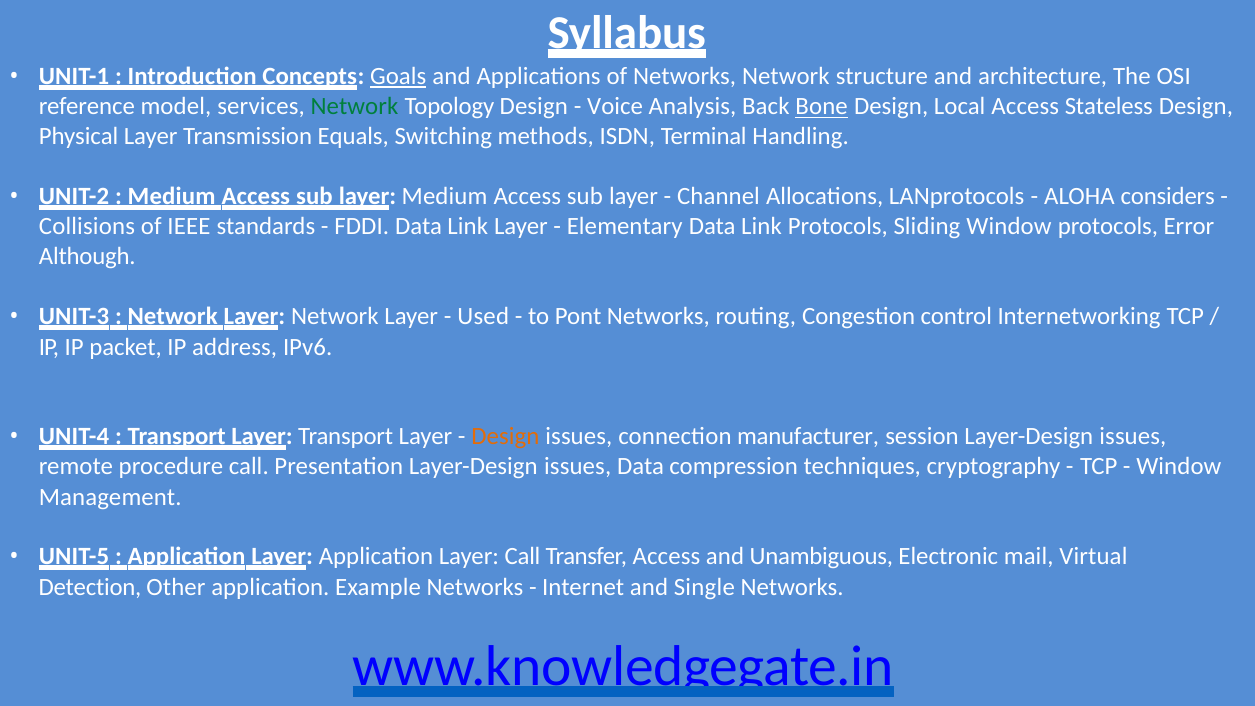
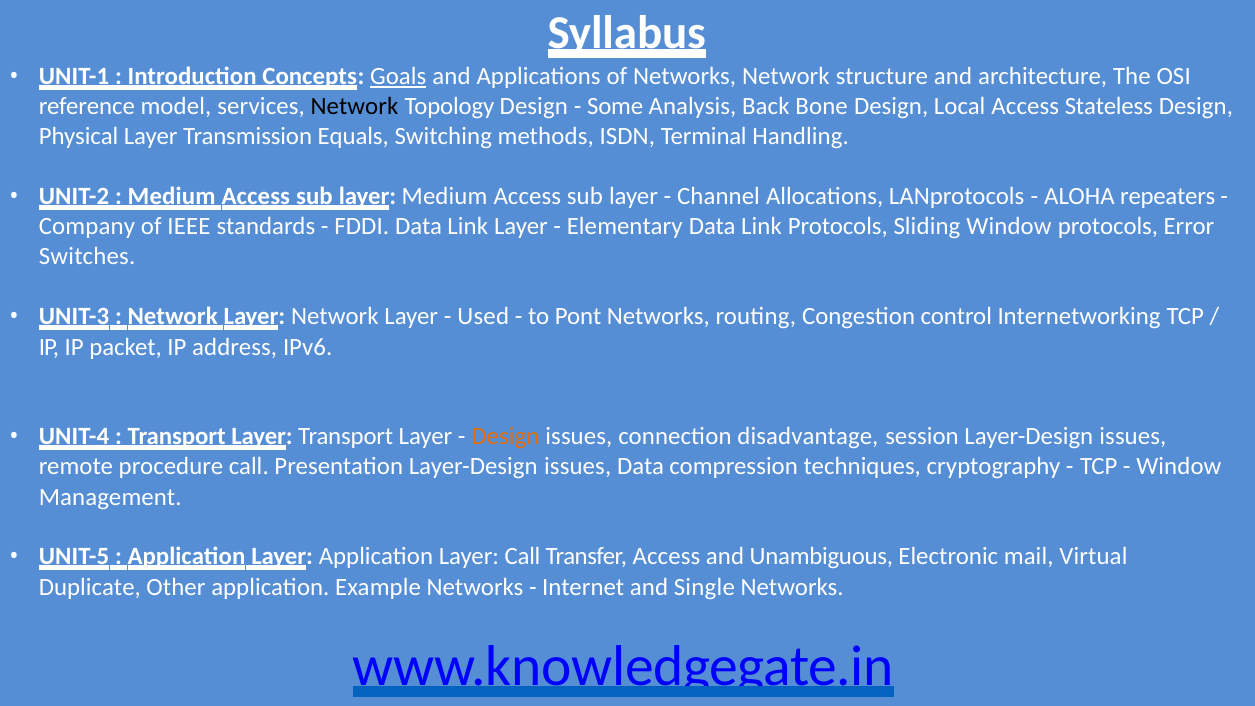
Network at (354, 107) colour: green -> black
Voice: Voice -> Some
Bone underline: present -> none
considers: considers -> repeaters
Collisions: Collisions -> Company
Although: Although -> Switches
manufacturer: manufacturer -> disadvantage
Detection: Detection -> Duplicate
